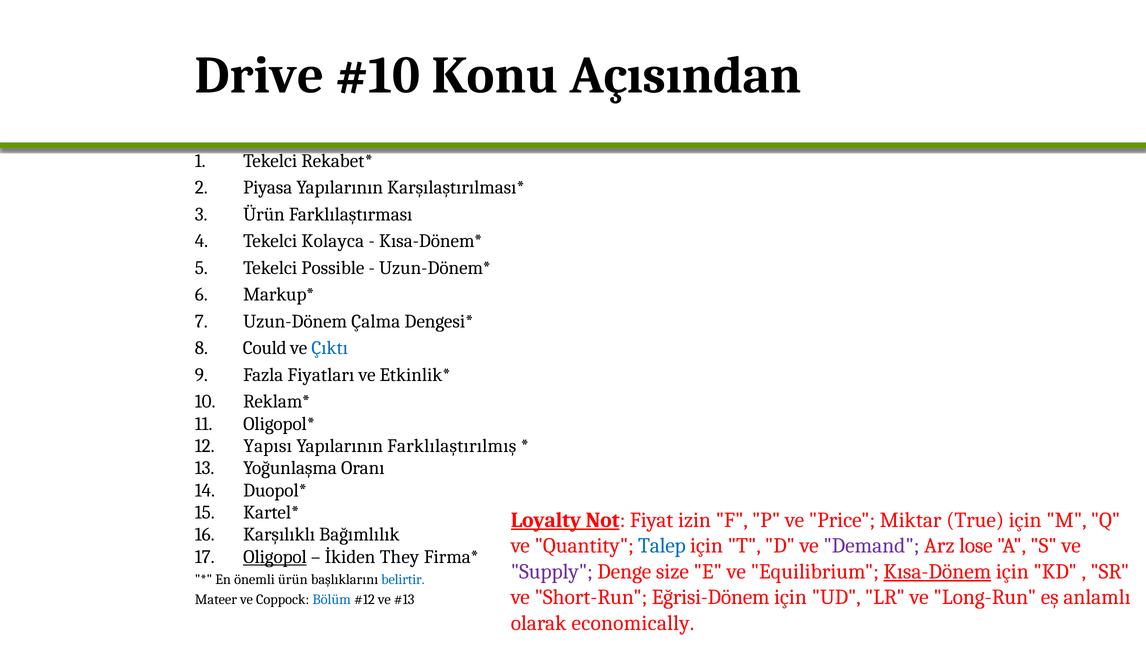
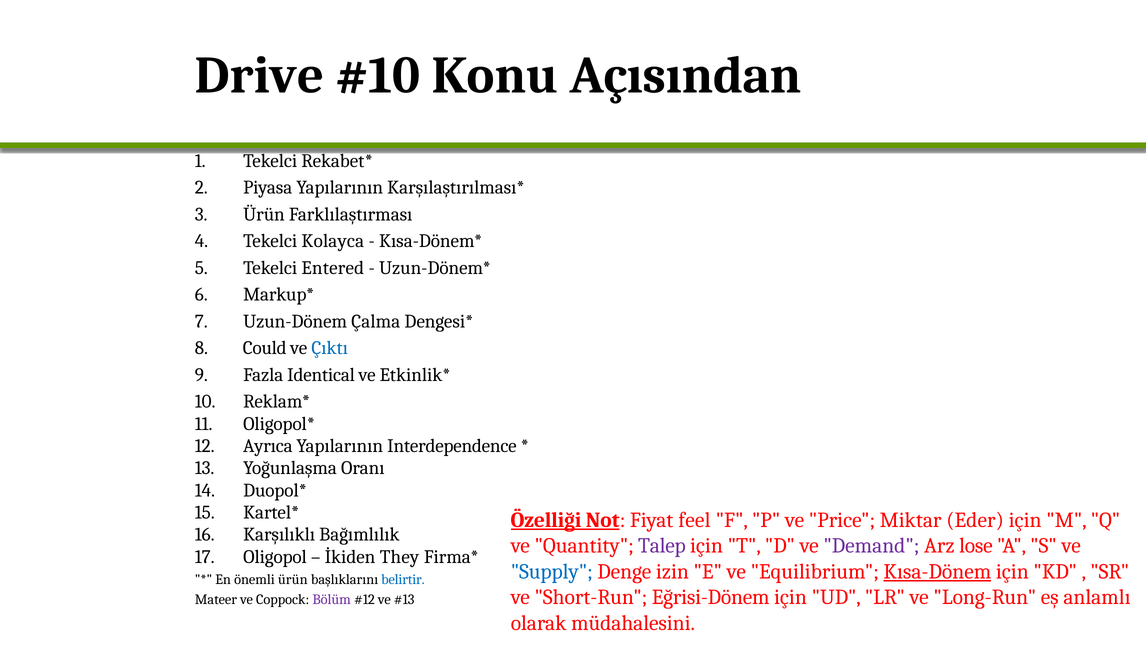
Possible: Possible -> Entered
Fiyatları: Fiyatları -> Identical
Yapısı: Yapısı -> Ayrıca
Farklılaştırılmış: Farklılaştırılmış -> Interdependence
Loyalty: Loyalty -> Özelliği
izin: izin -> feel
True: True -> Eder
Talep colour: blue -> purple
Oligopol underline: present -> none
Supply colour: purple -> blue
size: size -> izin
Bölüm colour: blue -> purple
economically: economically -> müdahalesini
